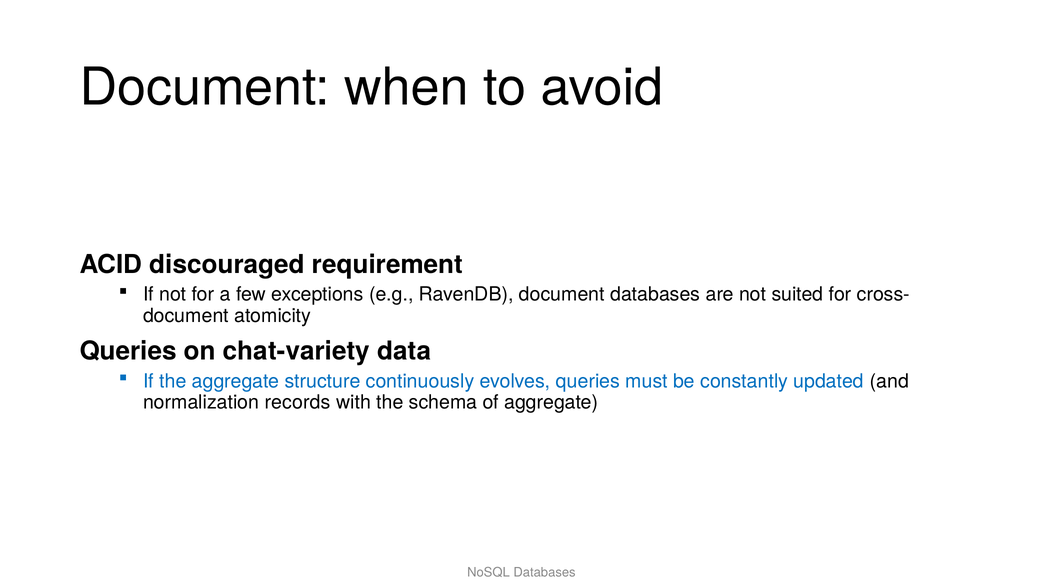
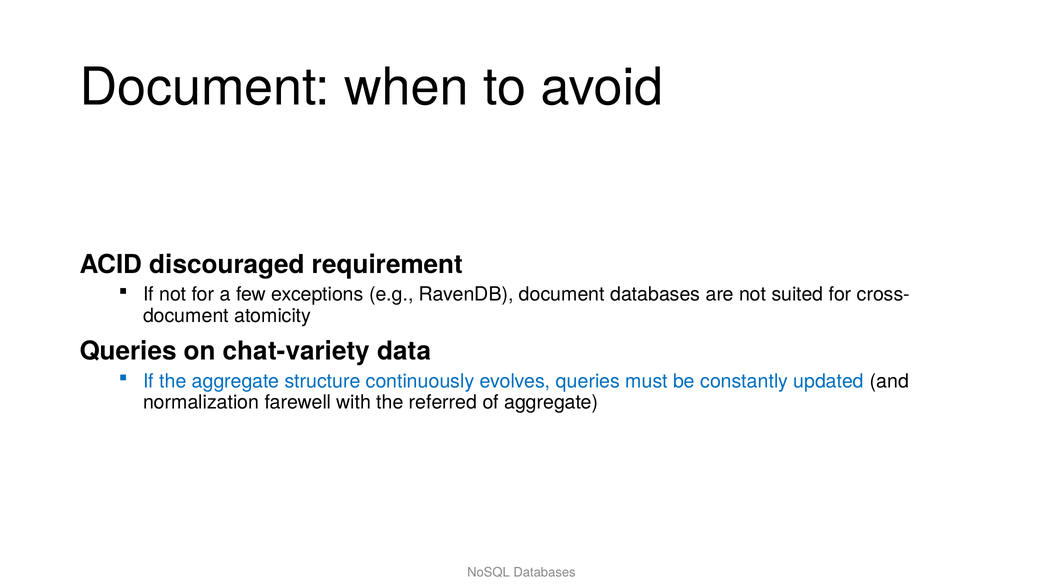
records: records -> farewell
schema: schema -> referred
